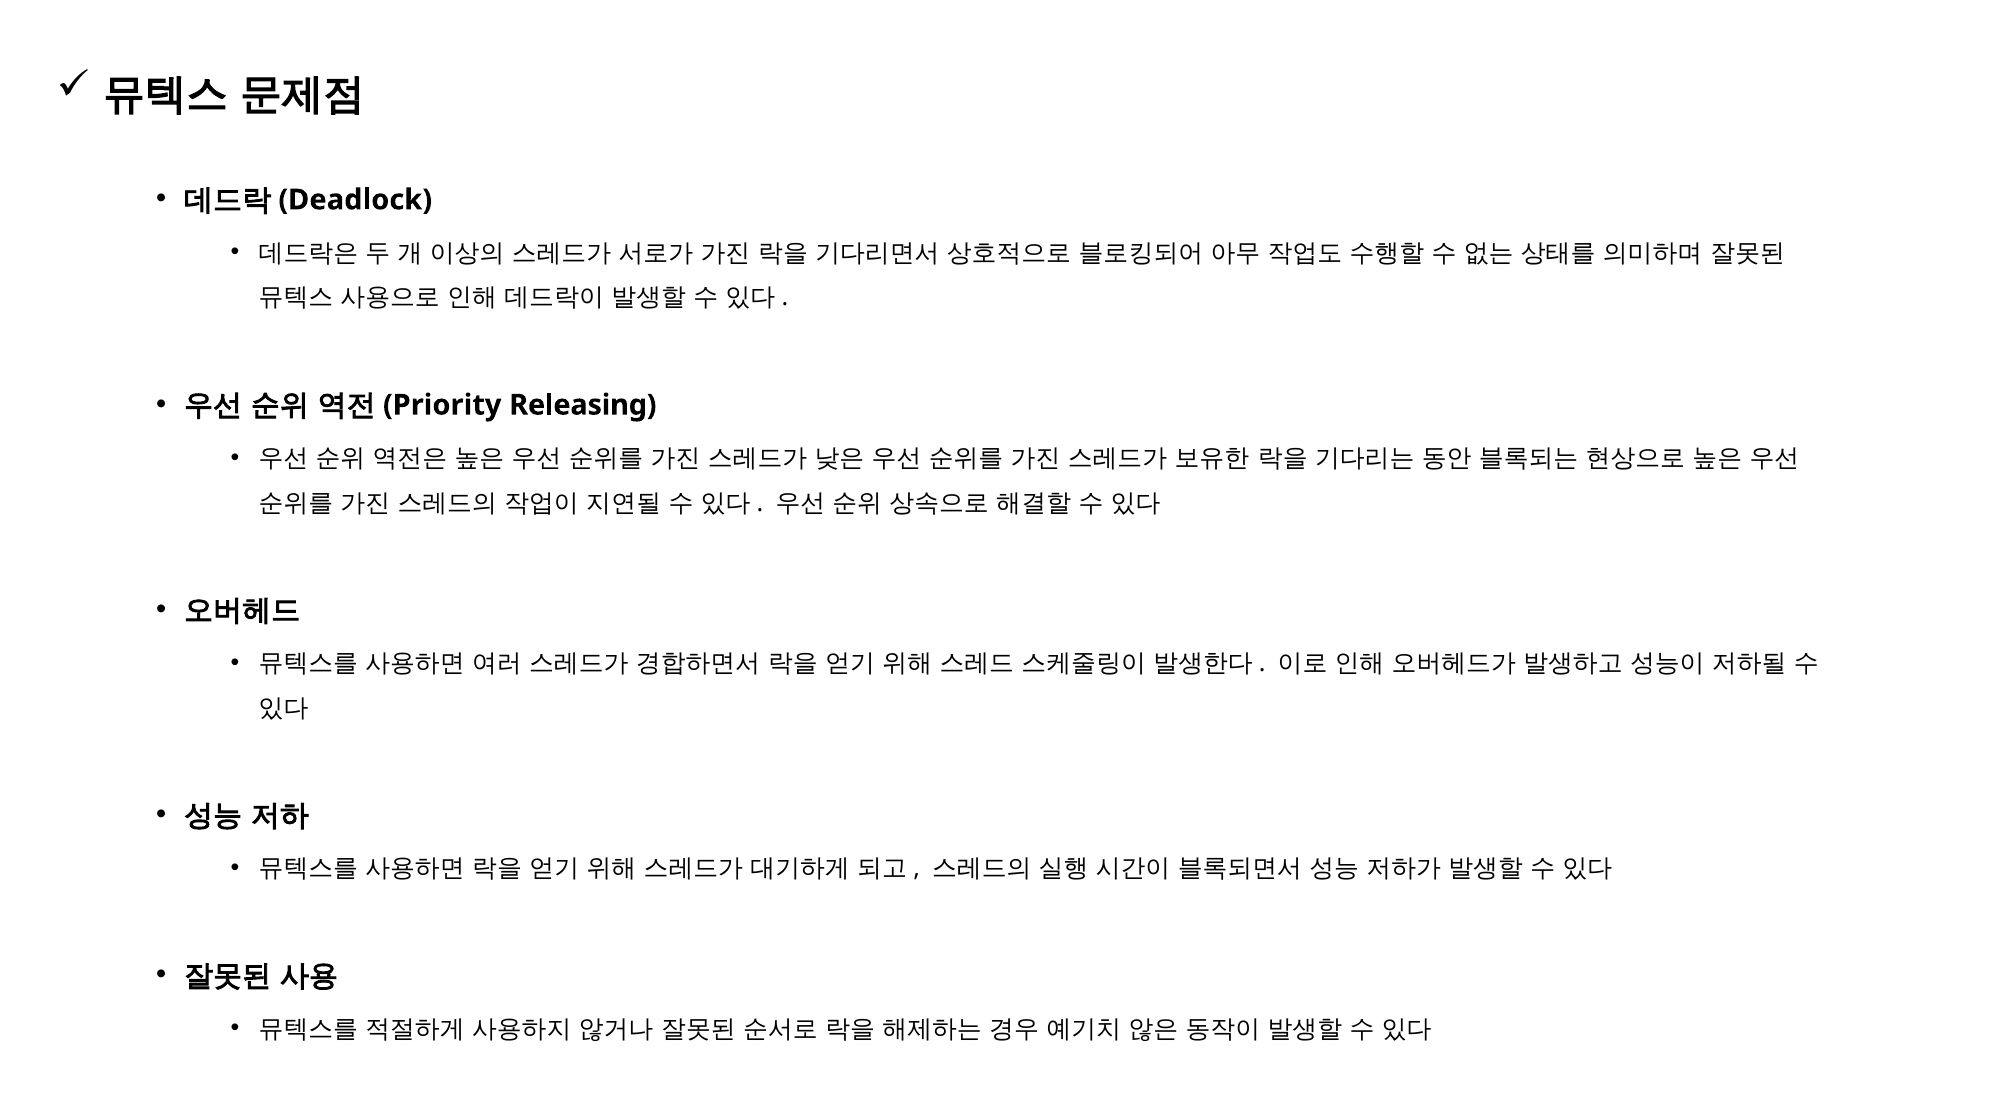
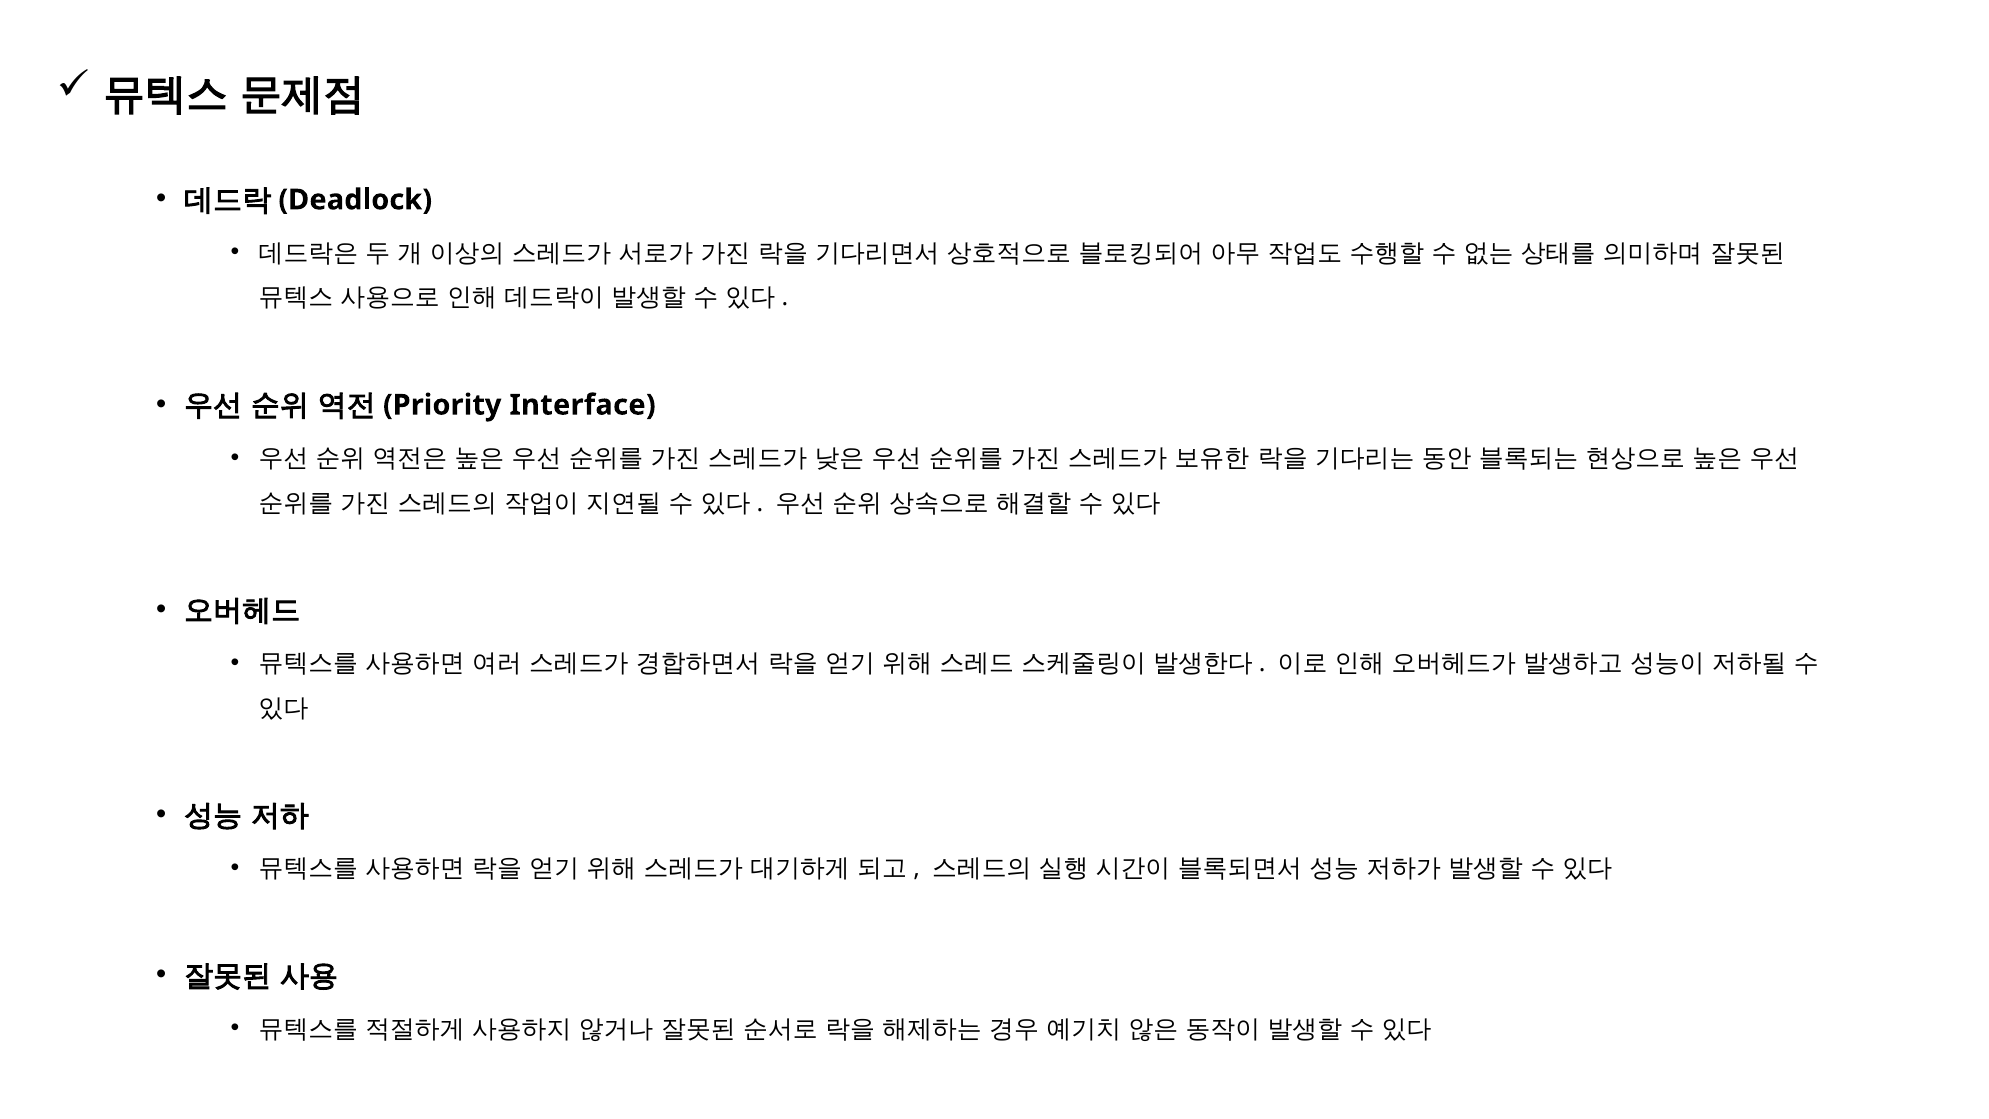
Releasing: Releasing -> Interface
